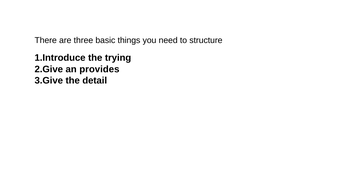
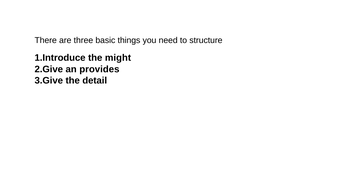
trying: trying -> might
